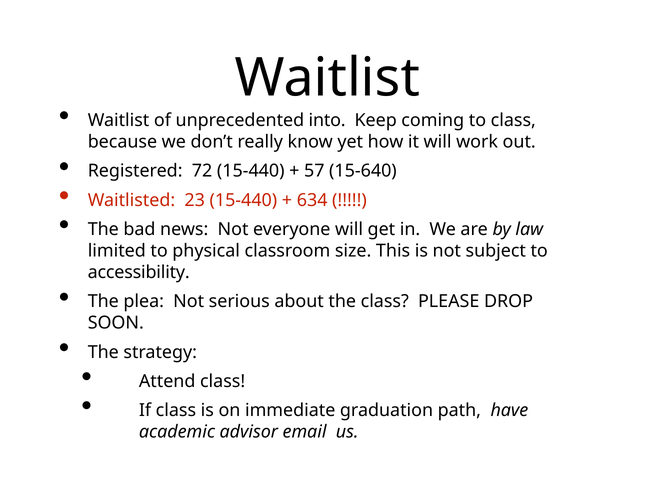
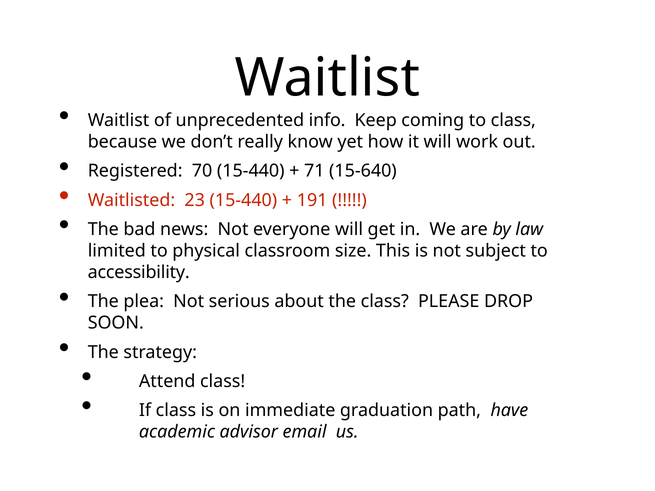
into: into -> info
72: 72 -> 70
57: 57 -> 71
634: 634 -> 191
